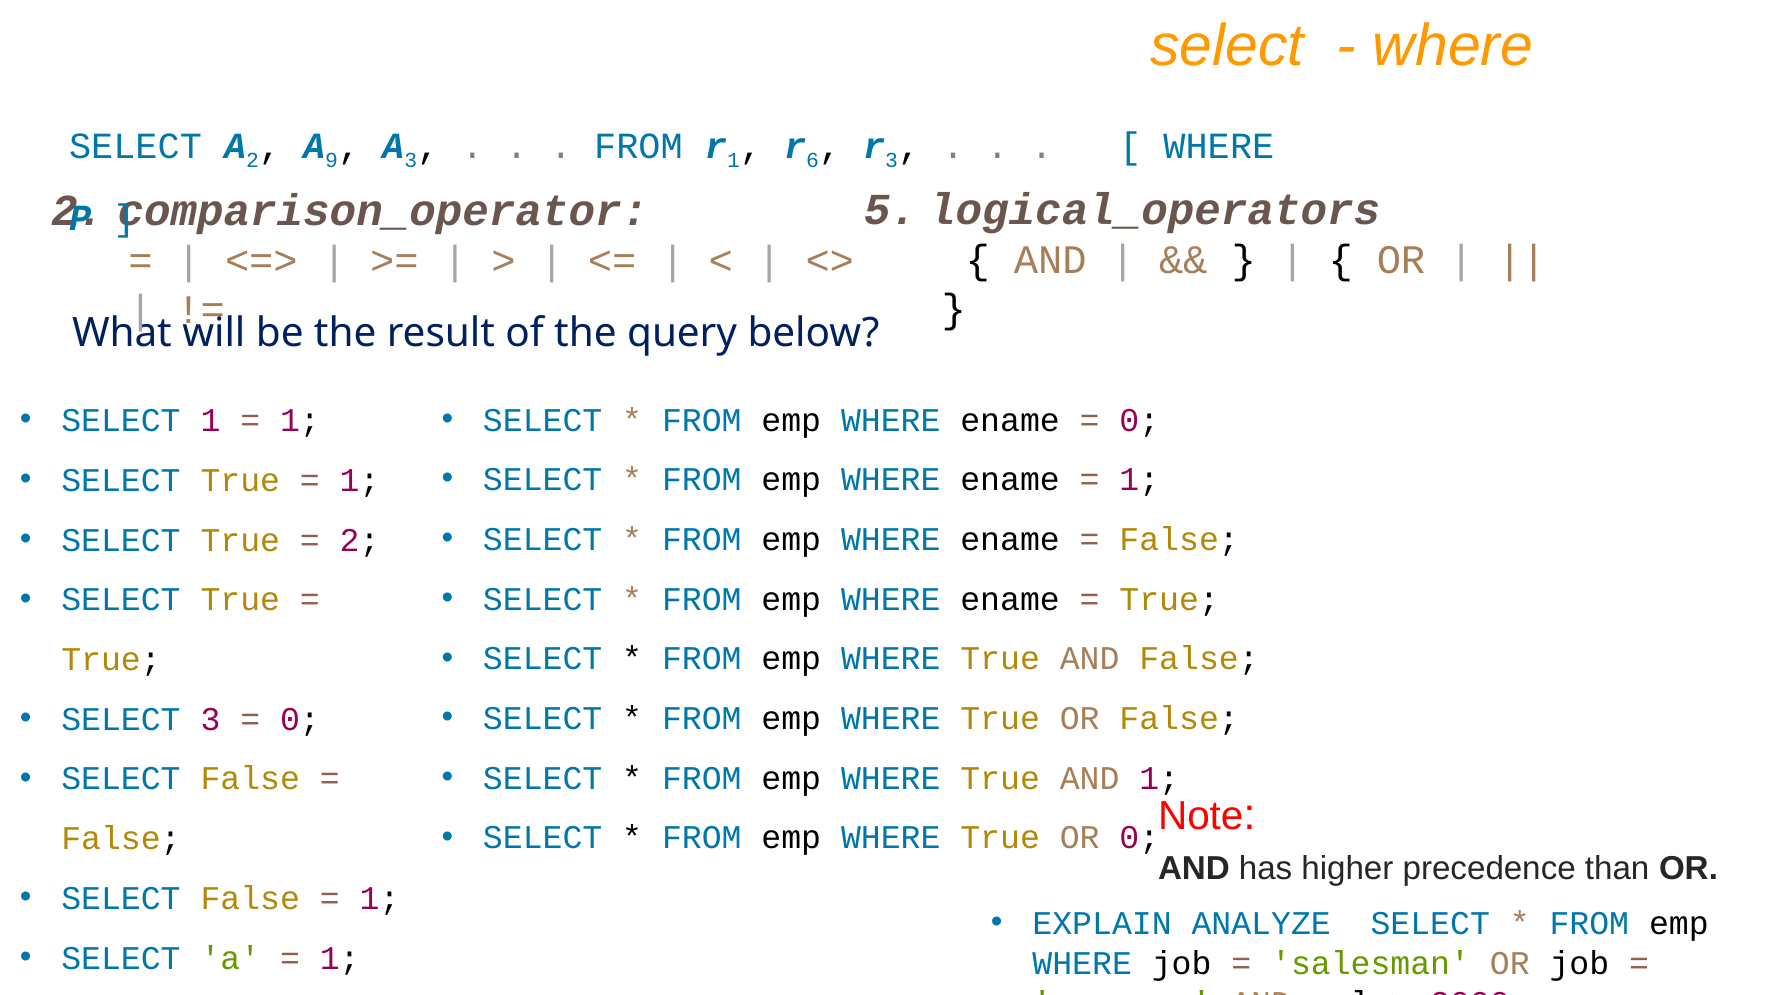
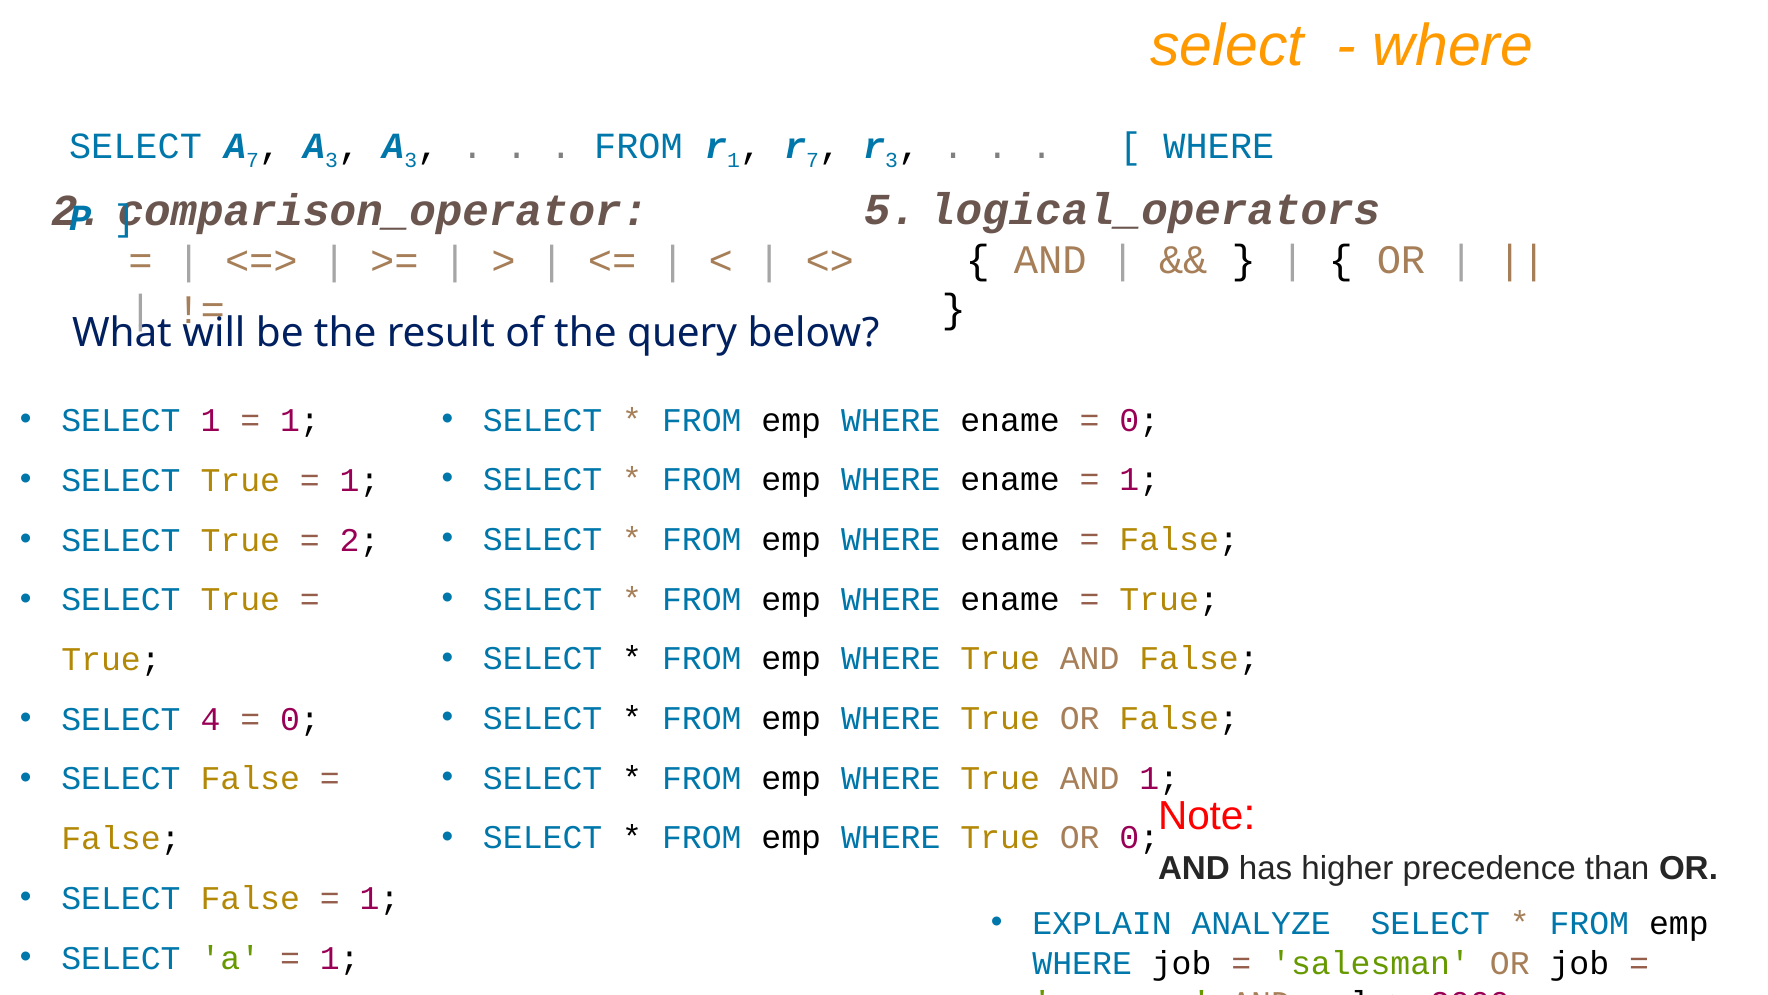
A 2: 2 -> 7
9 at (332, 160): 9 -> 3
6 at (813, 160): 6 -> 7
SELECT 3: 3 -> 4
